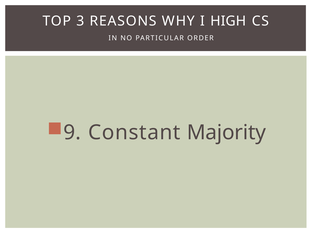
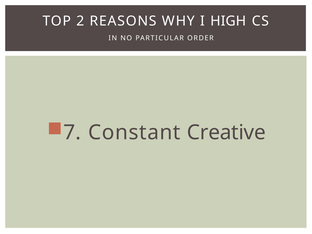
3: 3 -> 2
9: 9 -> 7
Majority: Majority -> Creative
